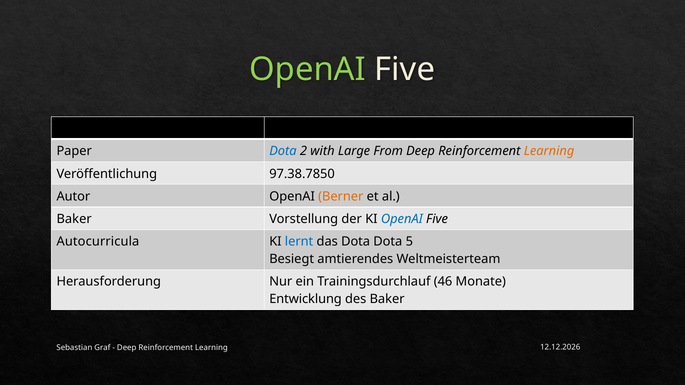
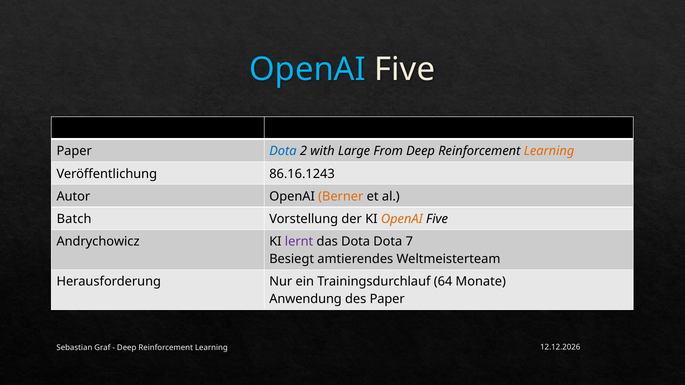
OpenAI at (308, 69) colour: light green -> light blue
97.38.7850: 97.38.7850 -> 86.16.1243
Baker at (74, 219): Baker -> Batch
OpenAI at (402, 219) colour: blue -> orange
Autocurricula: Autocurricula -> Andrychowicz
lernt colour: blue -> purple
5: 5 -> 7
46: 46 -> 64
Entwicklung: Entwicklung -> Anwendung
des Baker: Baker -> Paper
